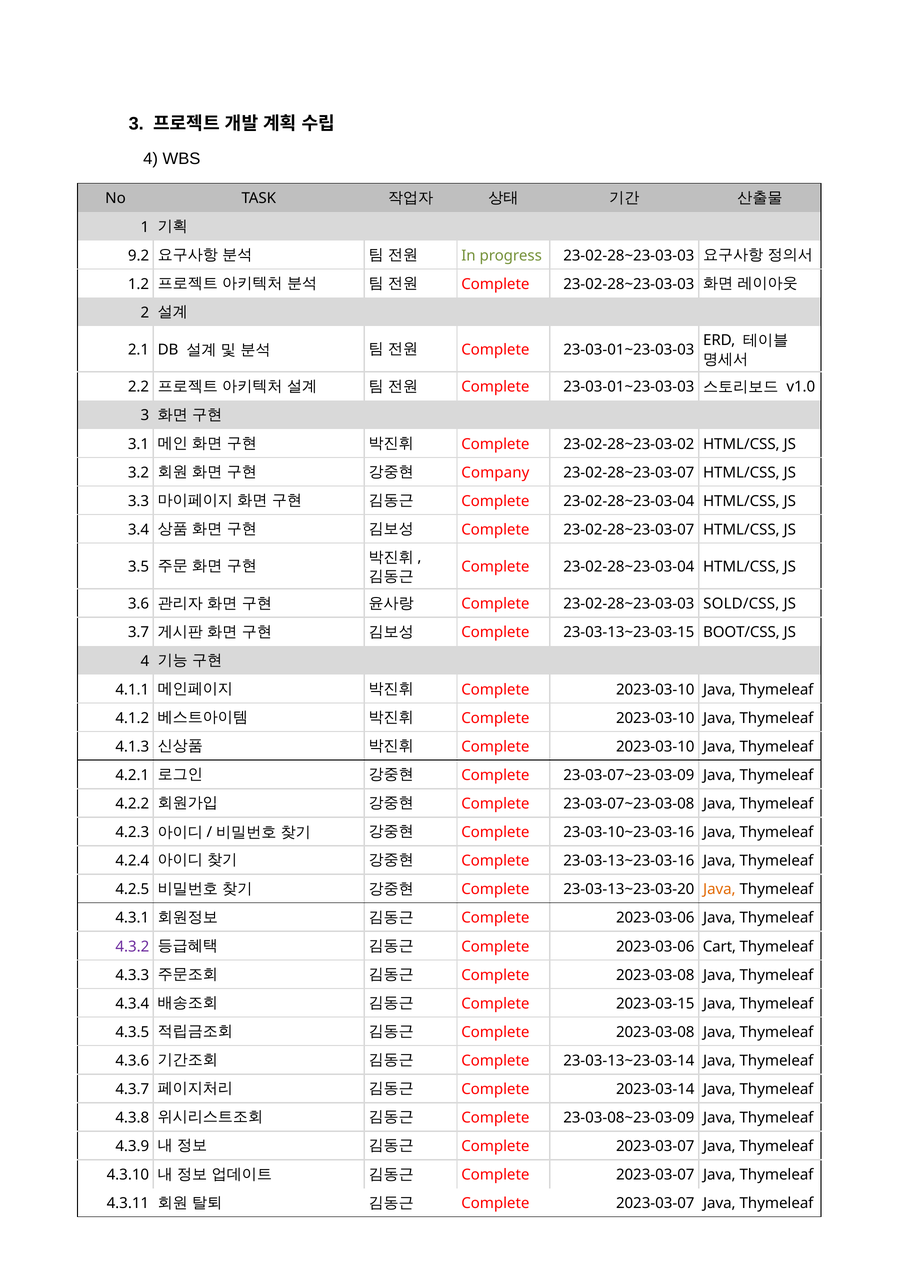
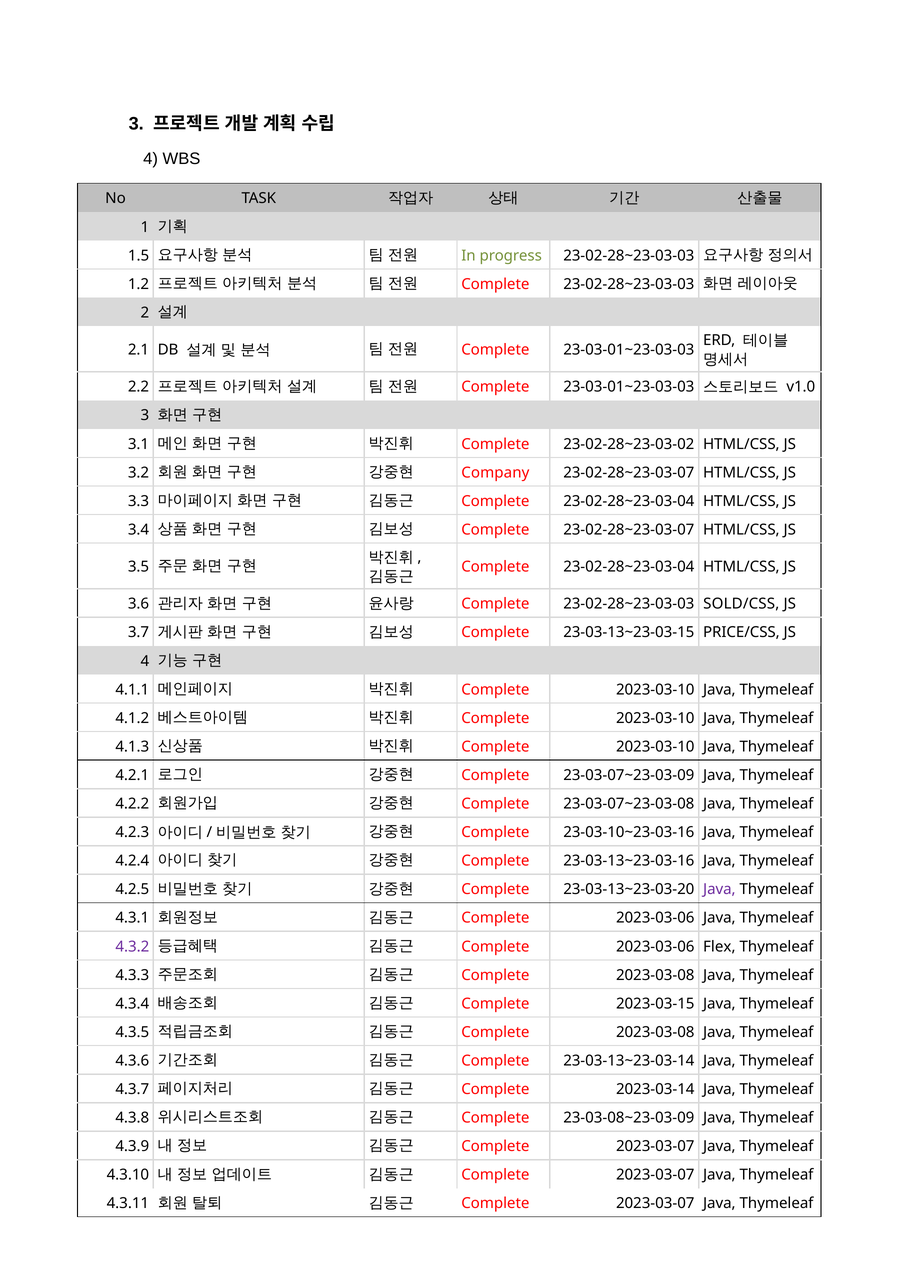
9.2: 9.2 -> 1.5
BOOT/CSS: BOOT/CSS -> PRICE/CSS
Java at (719, 890) colour: orange -> purple
Cart: Cart -> Flex
